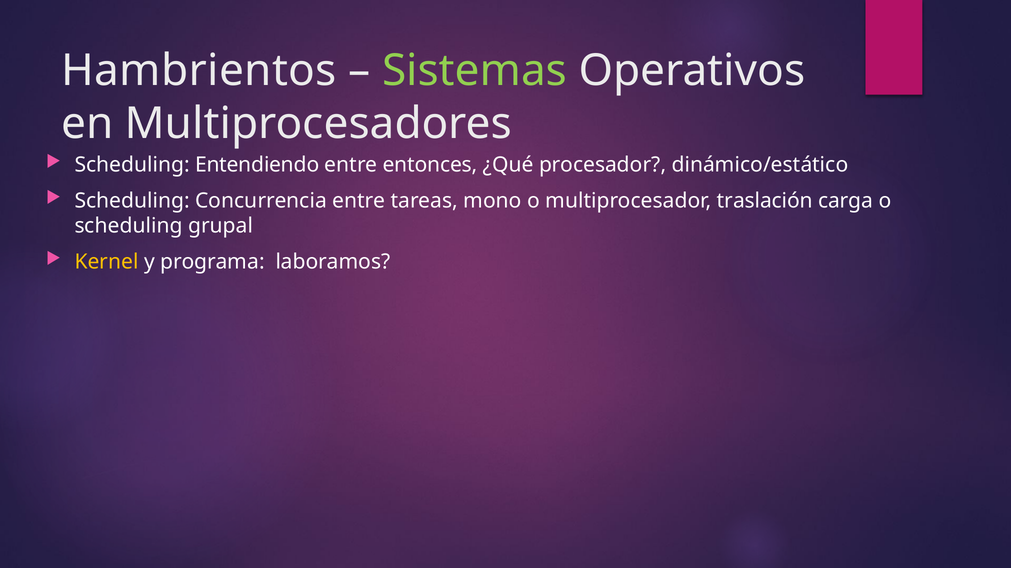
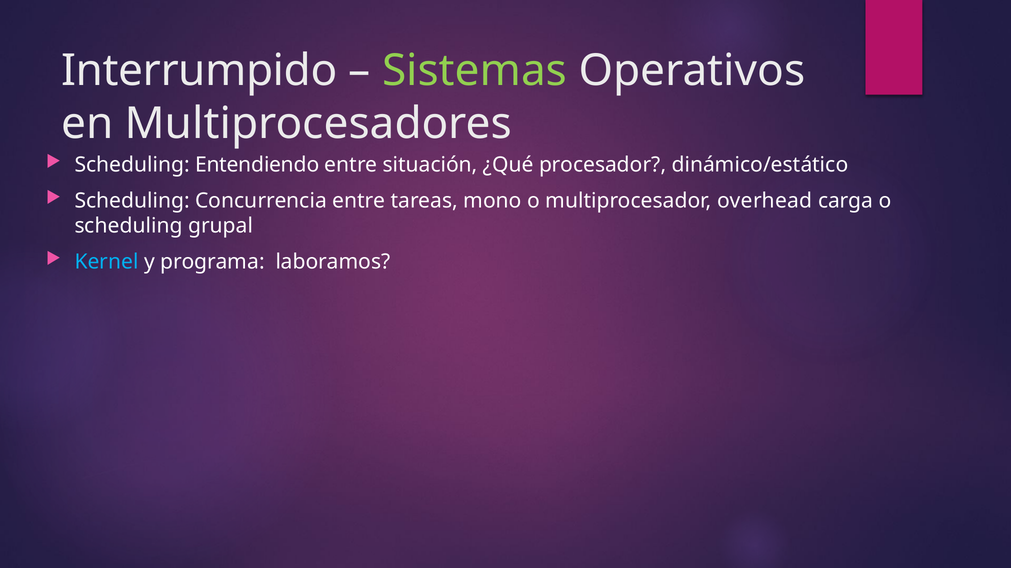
Hambrientos: Hambrientos -> Interrumpido
entonces: entonces -> situación
traslación: traslación -> overhead
Kernel colour: yellow -> light blue
